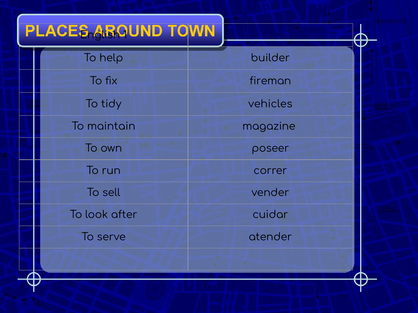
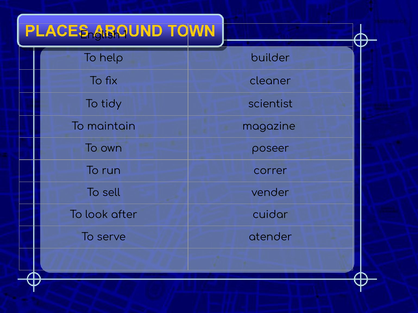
fireman: fireman -> cleaner
vehicles: vehicles -> scientist
